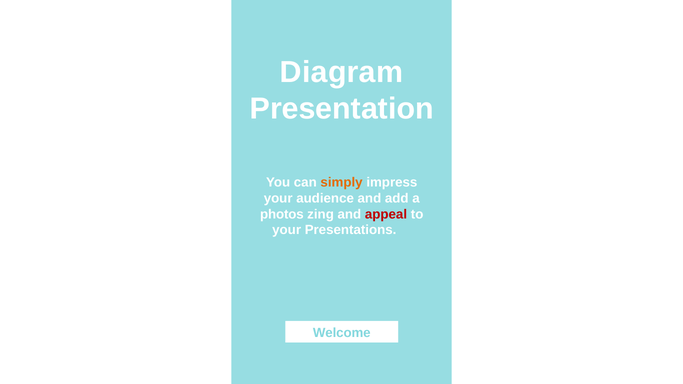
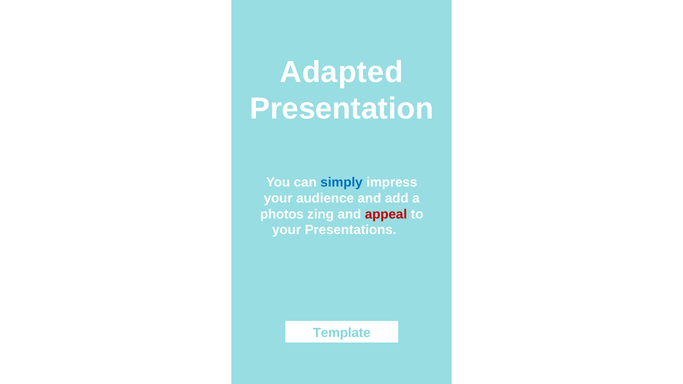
Diagram: Diagram -> Adapted
simply colour: orange -> blue
Welcome: Welcome -> Template
